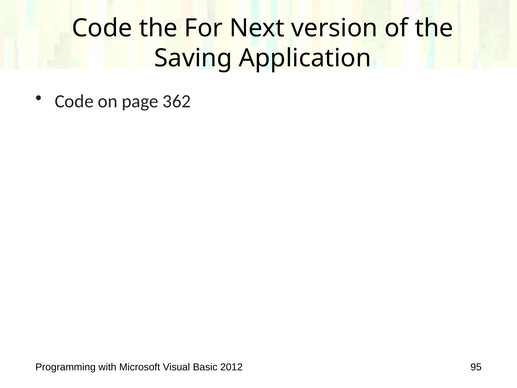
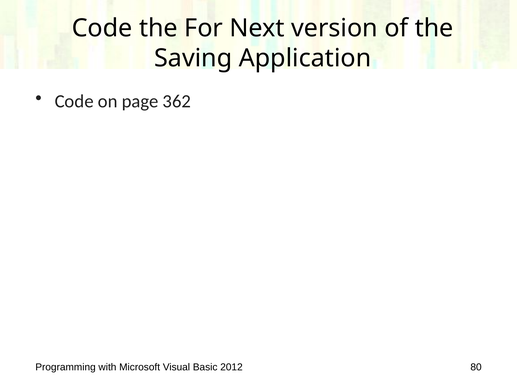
95: 95 -> 80
